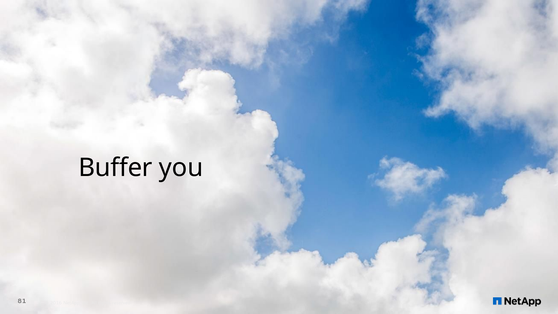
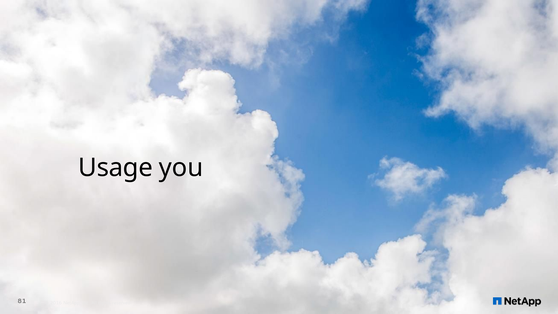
Buffer: Buffer -> Usage
